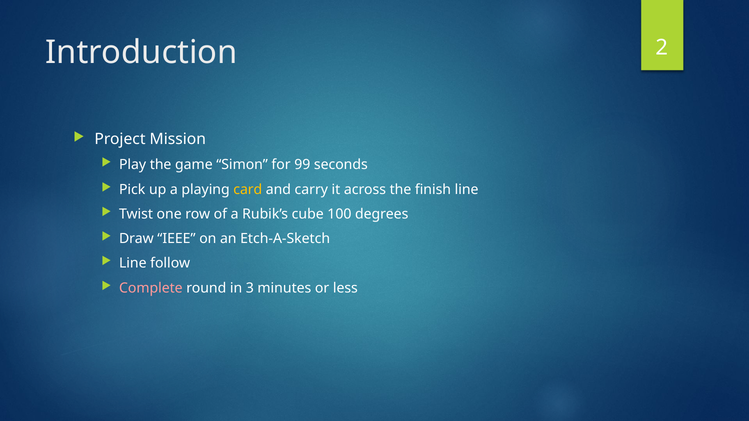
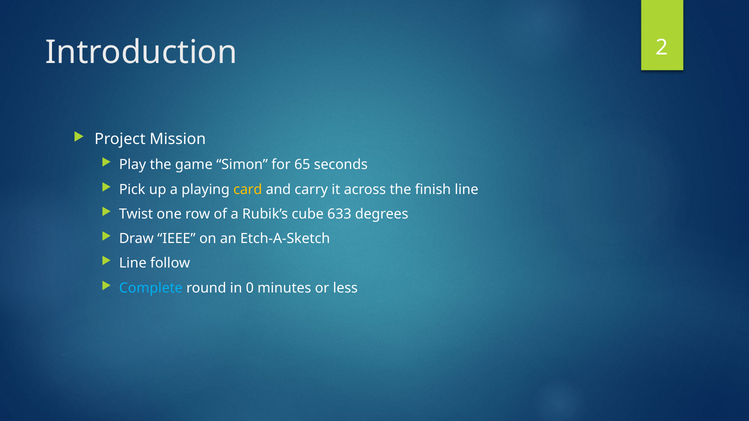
99: 99 -> 65
100: 100 -> 633
Complete colour: pink -> light blue
3: 3 -> 0
